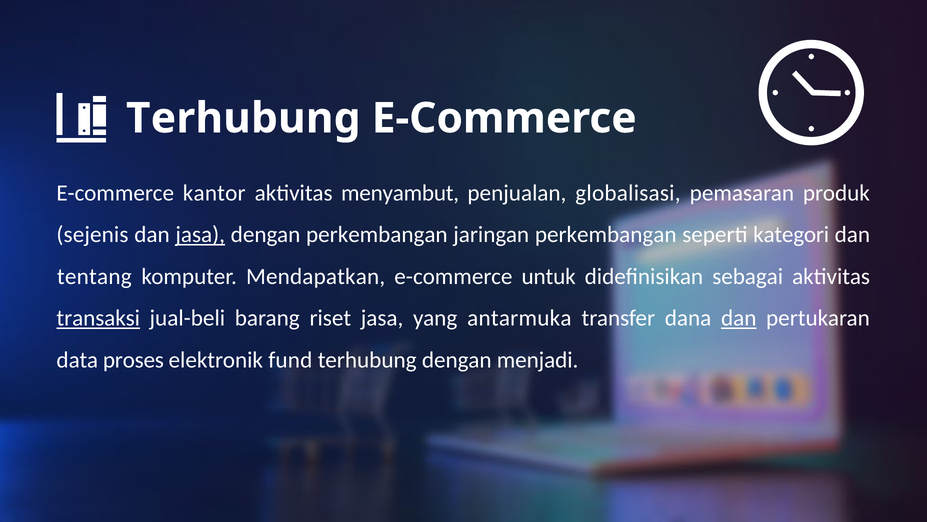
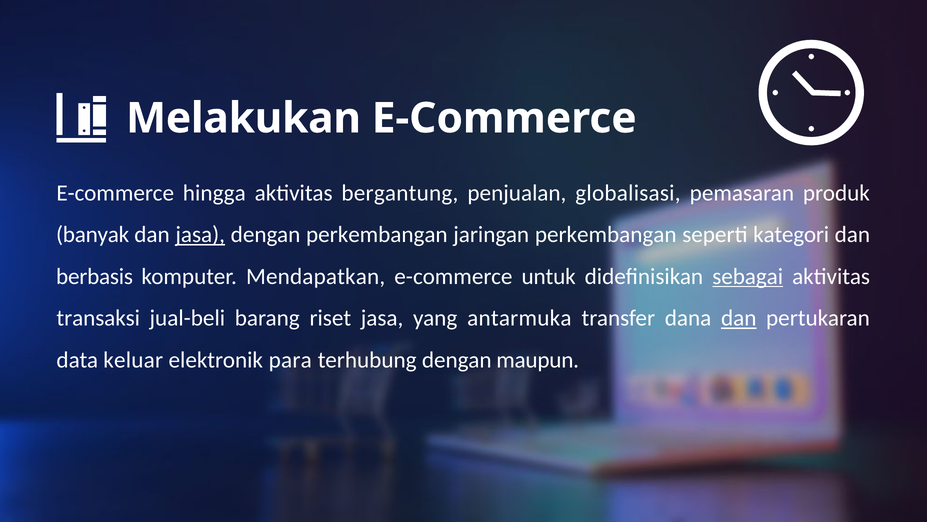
Terhubung at (243, 118): Terhubung -> Melakukan
kantor: kantor -> hingga
menyambut: menyambut -> bergantung
sejenis: sejenis -> banyak
tentang: tentang -> berbasis
sebagai underline: none -> present
transaksi underline: present -> none
proses: proses -> keluar
fund: fund -> para
menjadi: menjadi -> maupun
